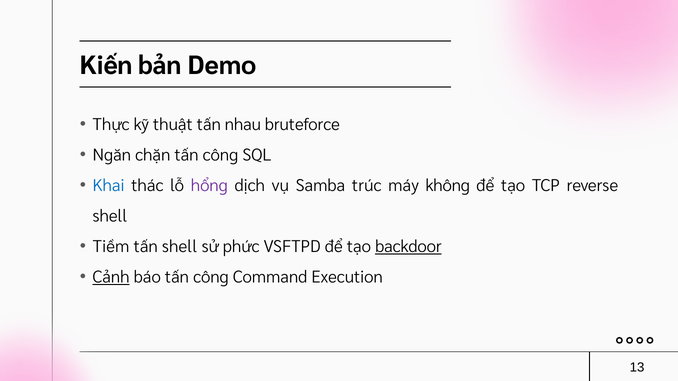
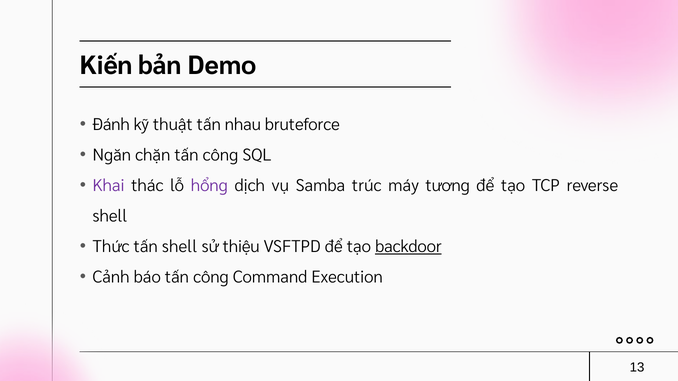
Thực: Thực -> Đánh
Khai colour: blue -> purple
không: không -> tương
Tiềm: Tiềm -> Thức
phức: phức -> thiệu
Cảnh underline: present -> none
